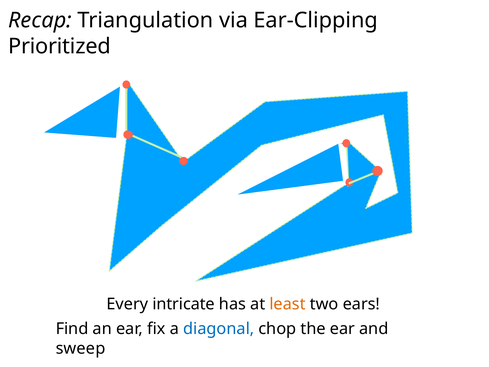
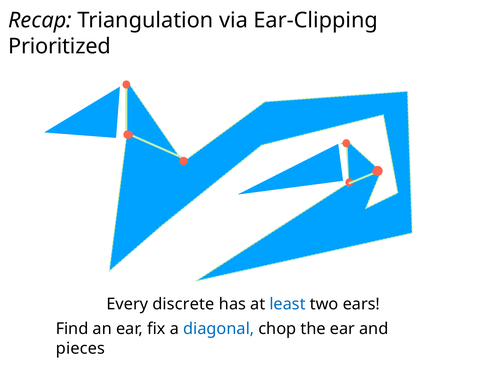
intricate: intricate -> discrete
least colour: orange -> blue
sweep: sweep -> pieces
